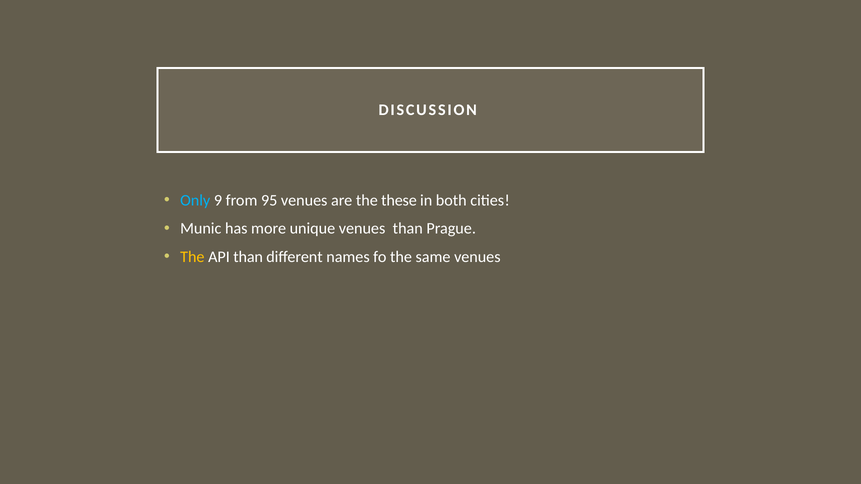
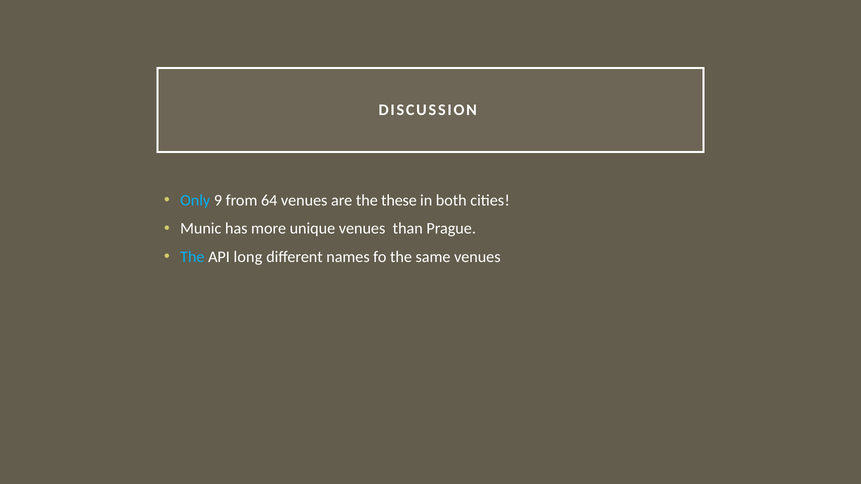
95: 95 -> 64
The at (192, 257) colour: yellow -> light blue
API than: than -> long
